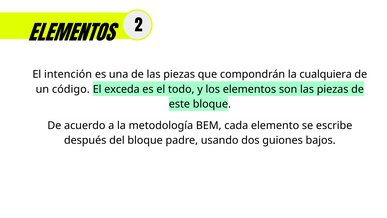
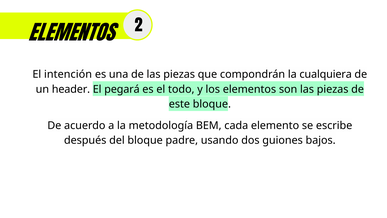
código: código -> header
exceda: exceda -> pegará
